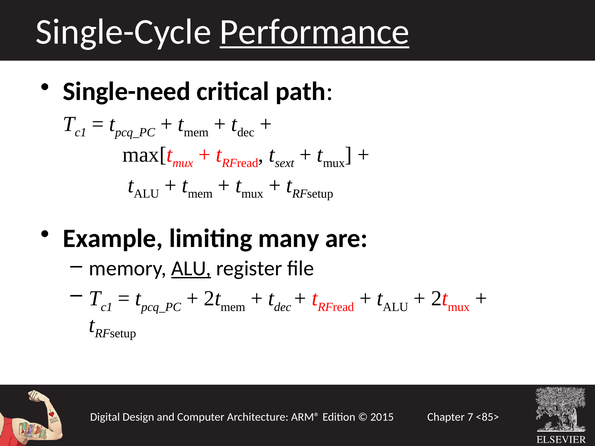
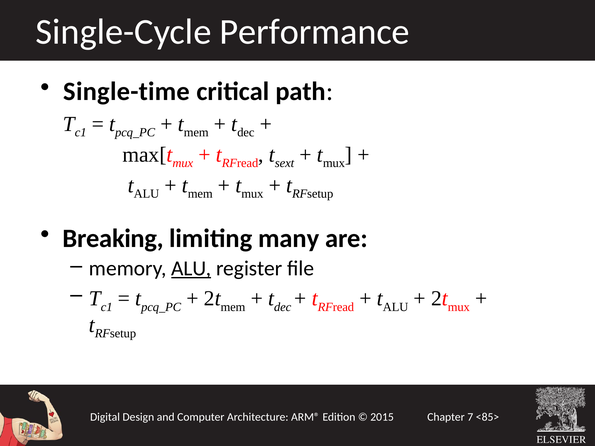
Performance underline: present -> none
Single-need: Single-need -> Single-time
Example: Example -> Breaking
